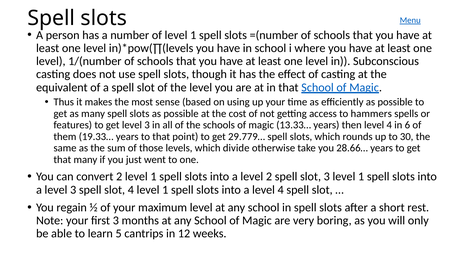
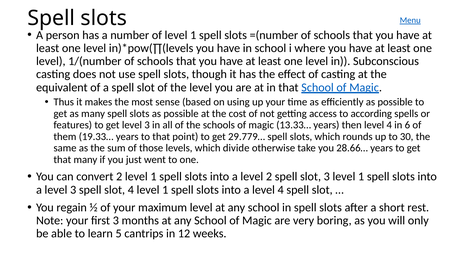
hammers: hammers -> according
